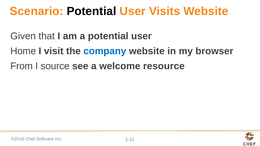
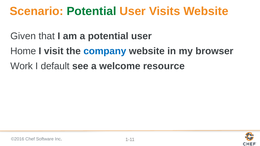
Potential at (91, 11) colour: black -> green
From: From -> Work
source: source -> default
